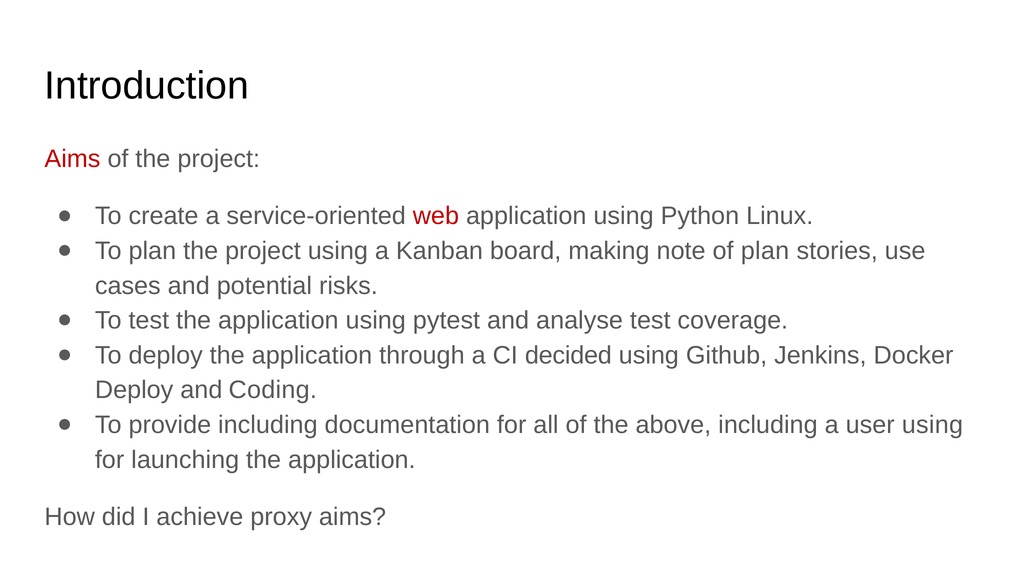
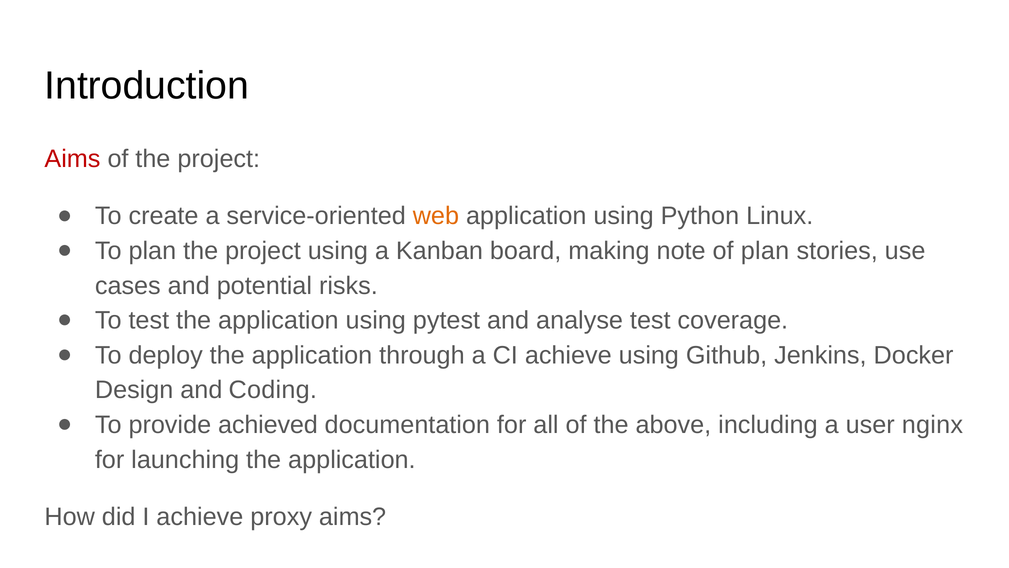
web colour: red -> orange
CI decided: decided -> achieve
Deploy at (134, 390): Deploy -> Design
provide including: including -> achieved
user using: using -> nginx
